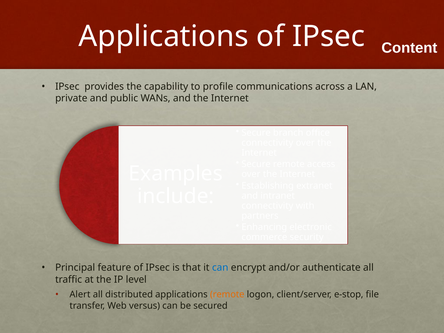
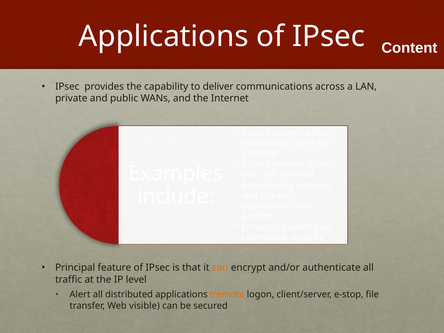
profile: profile -> deliver
can at (220, 268) colour: blue -> orange
versus: versus -> visible
